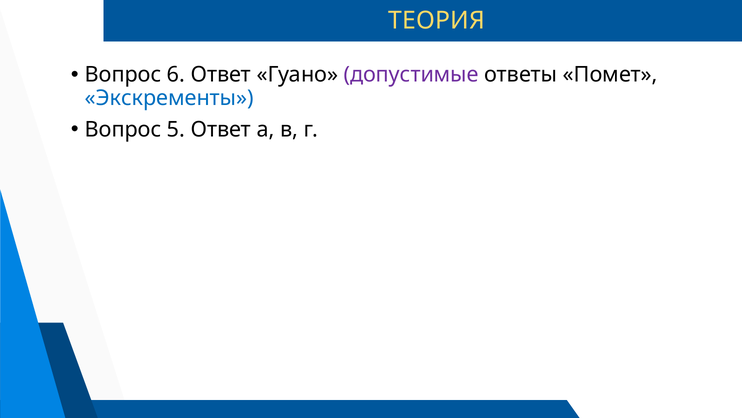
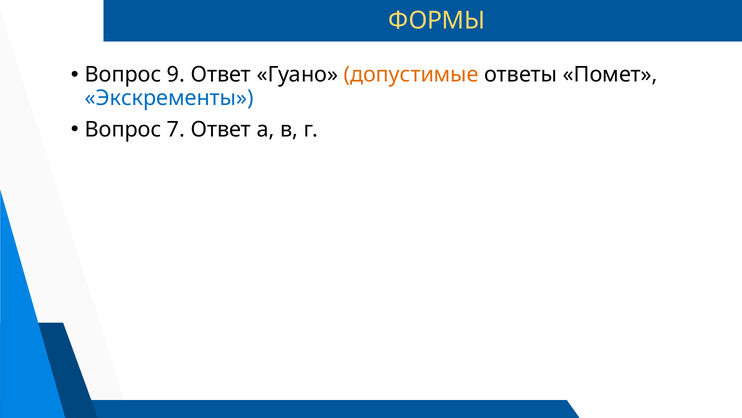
ТЕОРИЯ: ТЕОРИЯ -> ФОРМЫ
6: 6 -> 9
допустимые colour: purple -> orange
5: 5 -> 7
